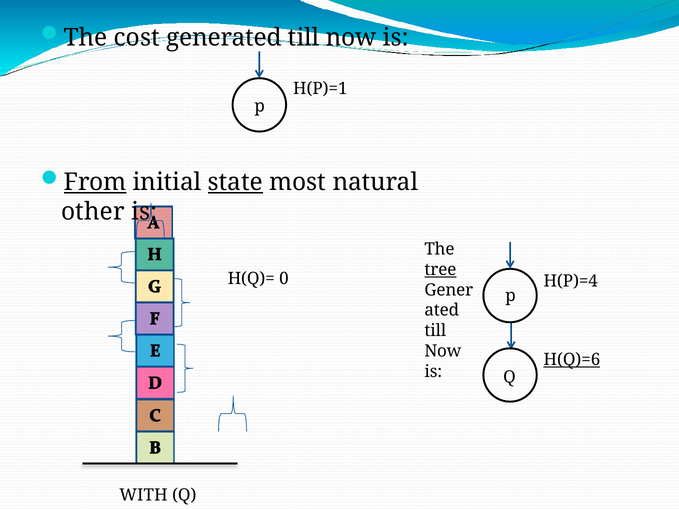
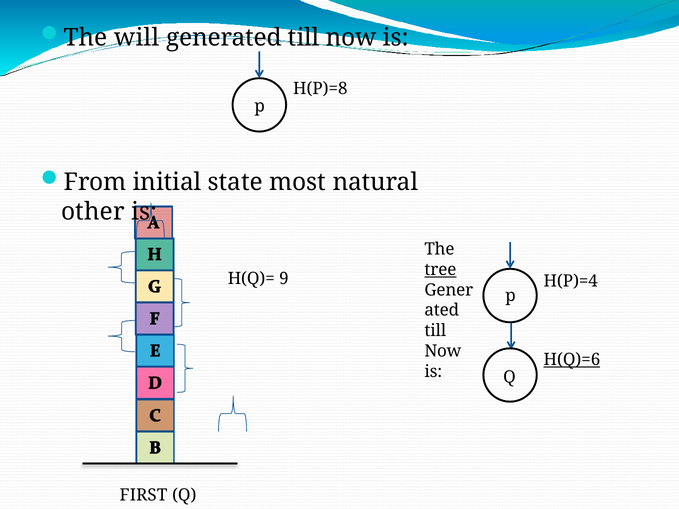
cost: cost -> will
H(P)=1: H(P)=1 -> H(P)=8
From underline: present -> none
state underline: present -> none
0: 0 -> 9
WITH: WITH -> FIRST
